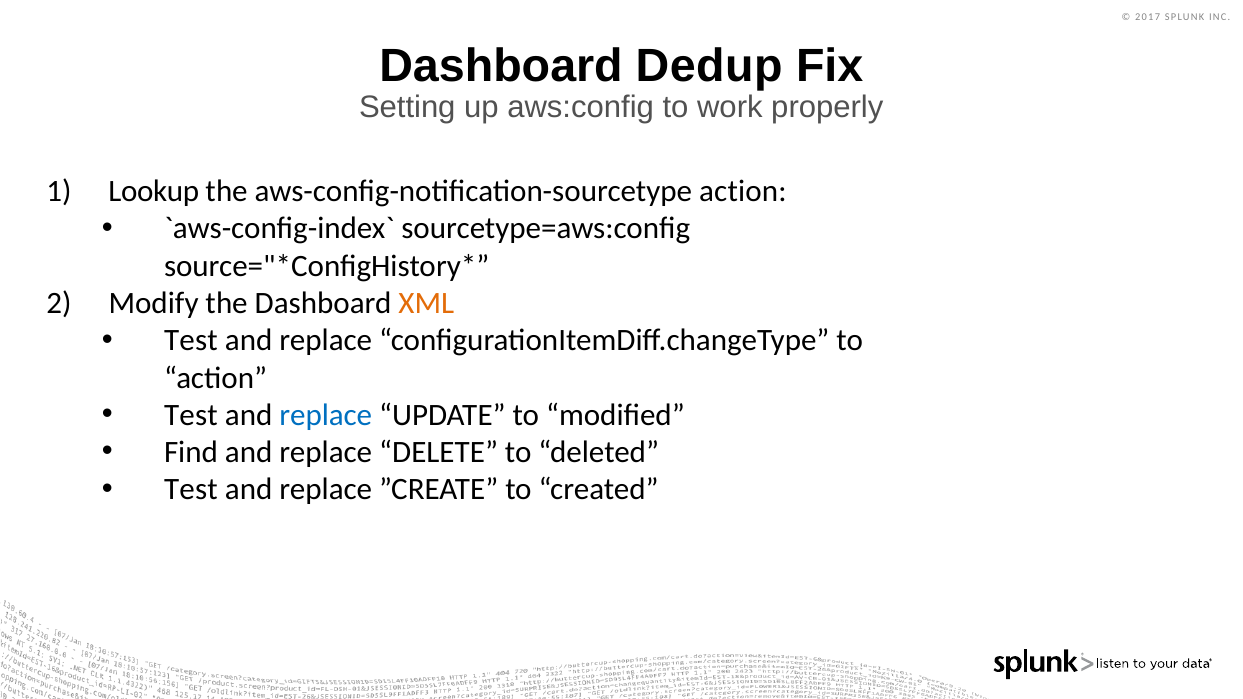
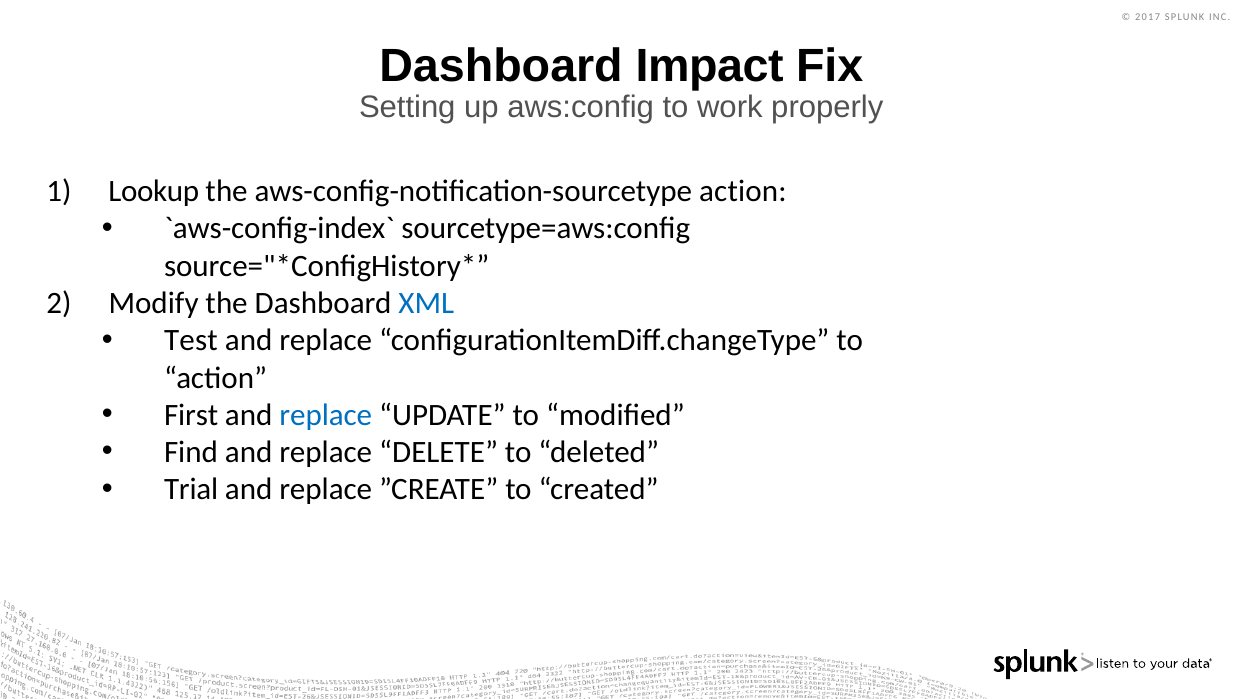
Dedup: Dedup -> Impact
XML colour: orange -> blue
Test at (191, 415): Test -> First
Test at (191, 490): Test -> Trial
